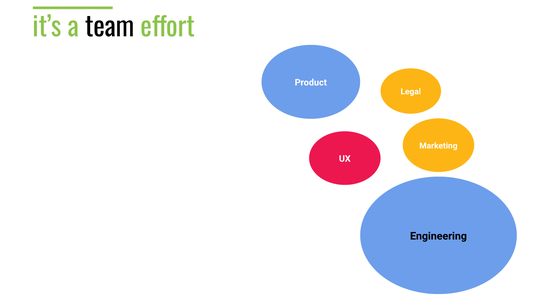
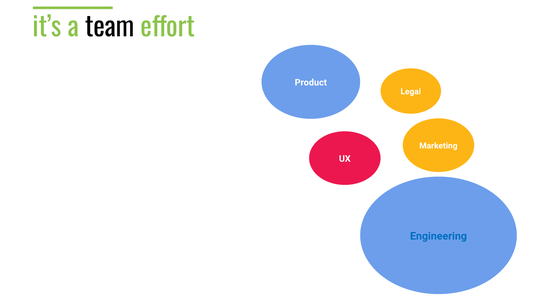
Engineering colour: black -> blue
